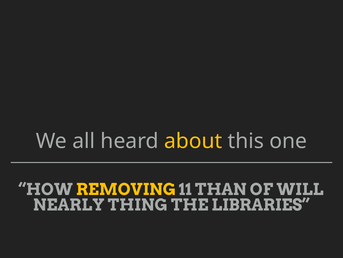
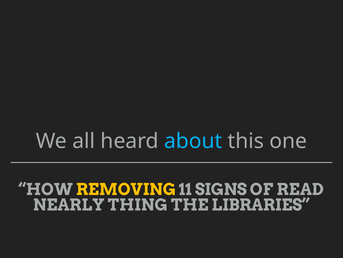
about colour: yellow -> light blue
THAN: THAN -> SIGNS
WILL: WILL -> READ
